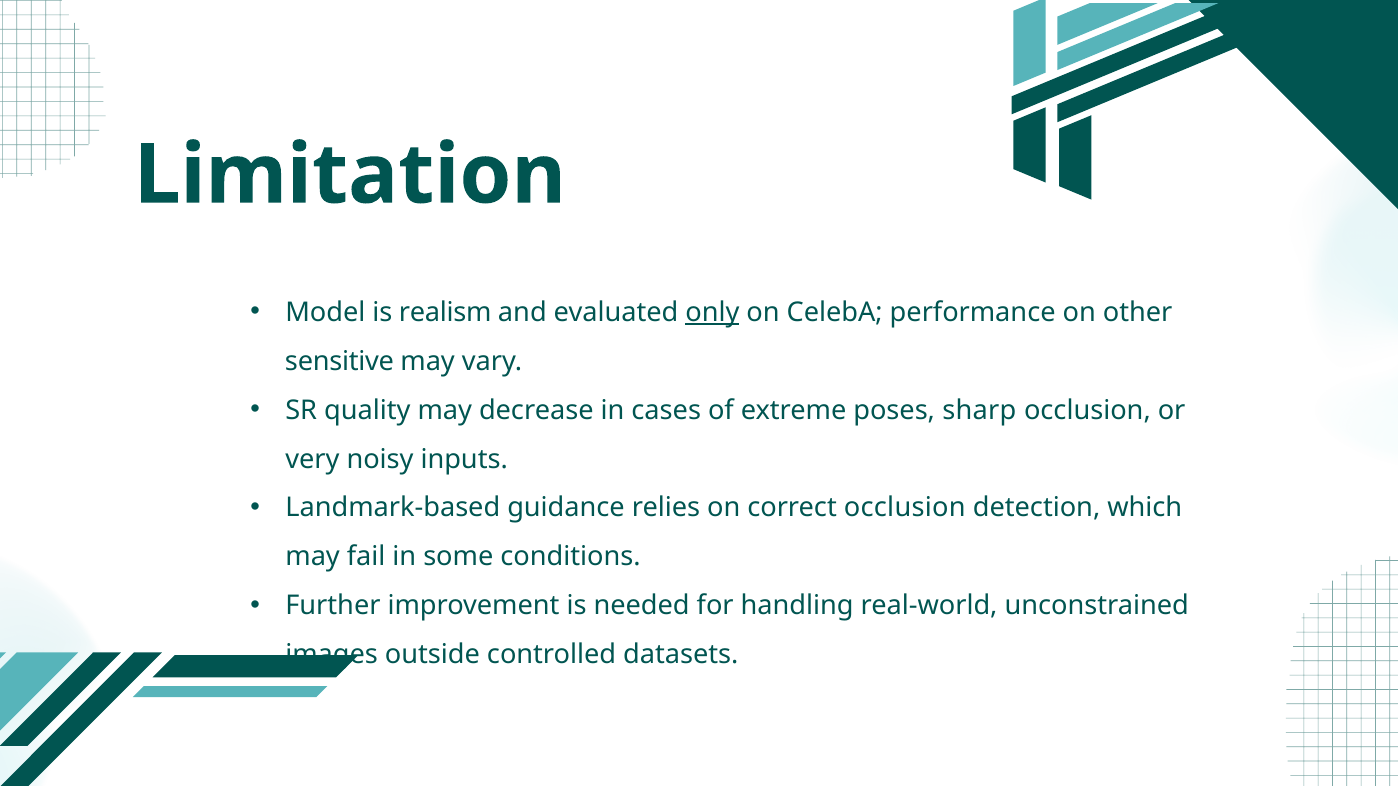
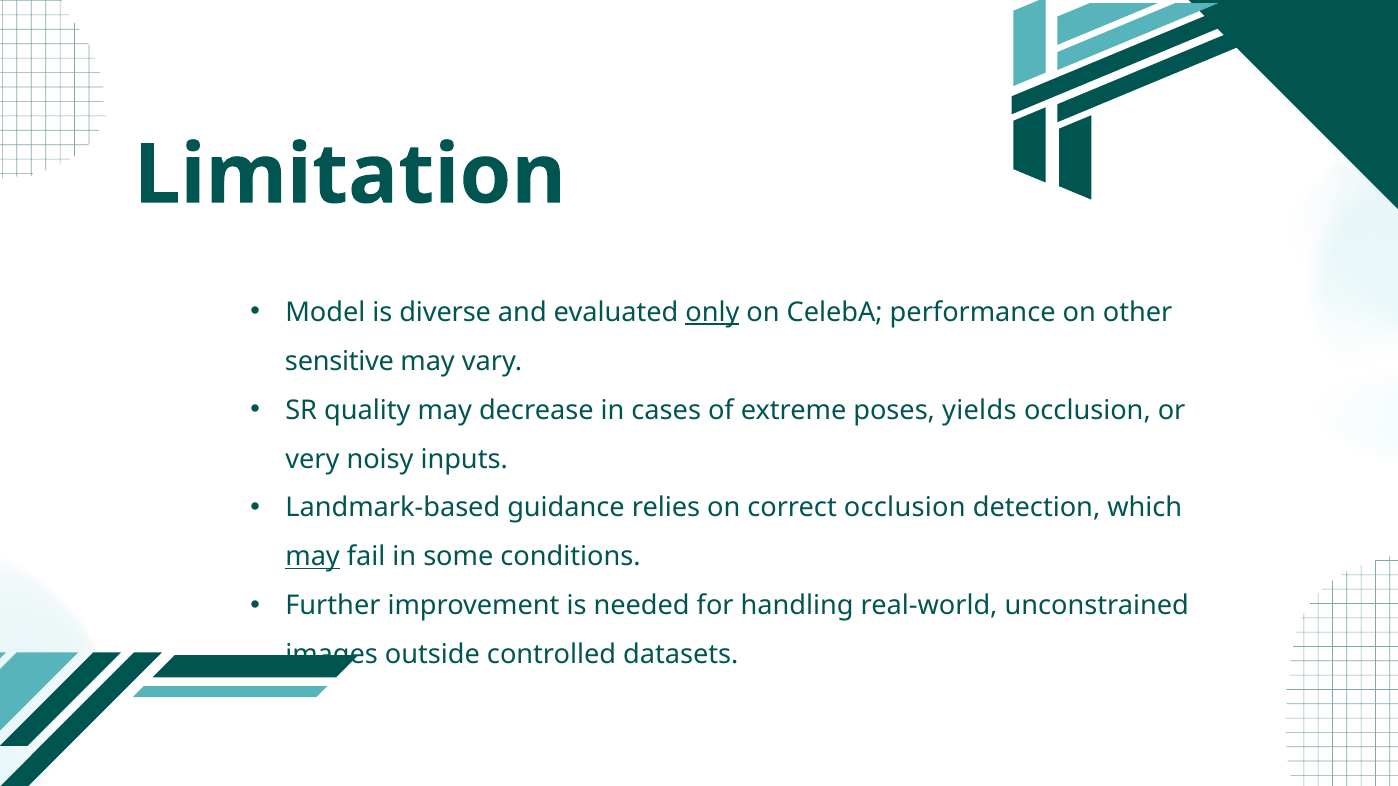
realism: realism -> diverse
sharp: sharp -> yields
may at (313, 557) underline: none -> present
